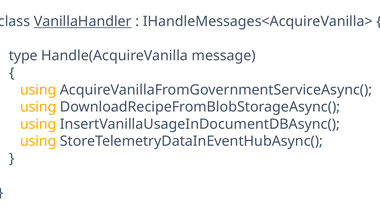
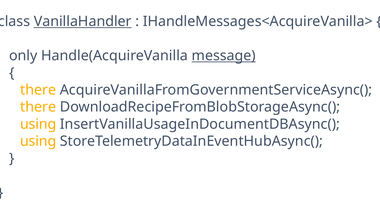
type: type -> only
message underline: none -> present
using at (38, 90): using -> there
using at (38, 107): using -> there
